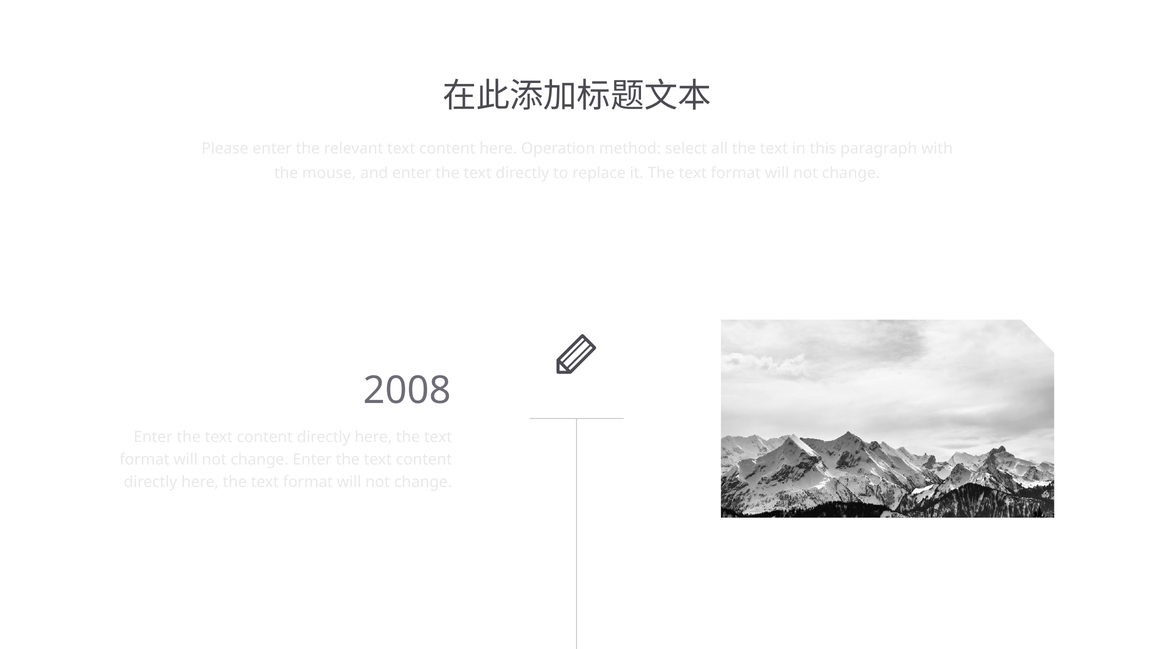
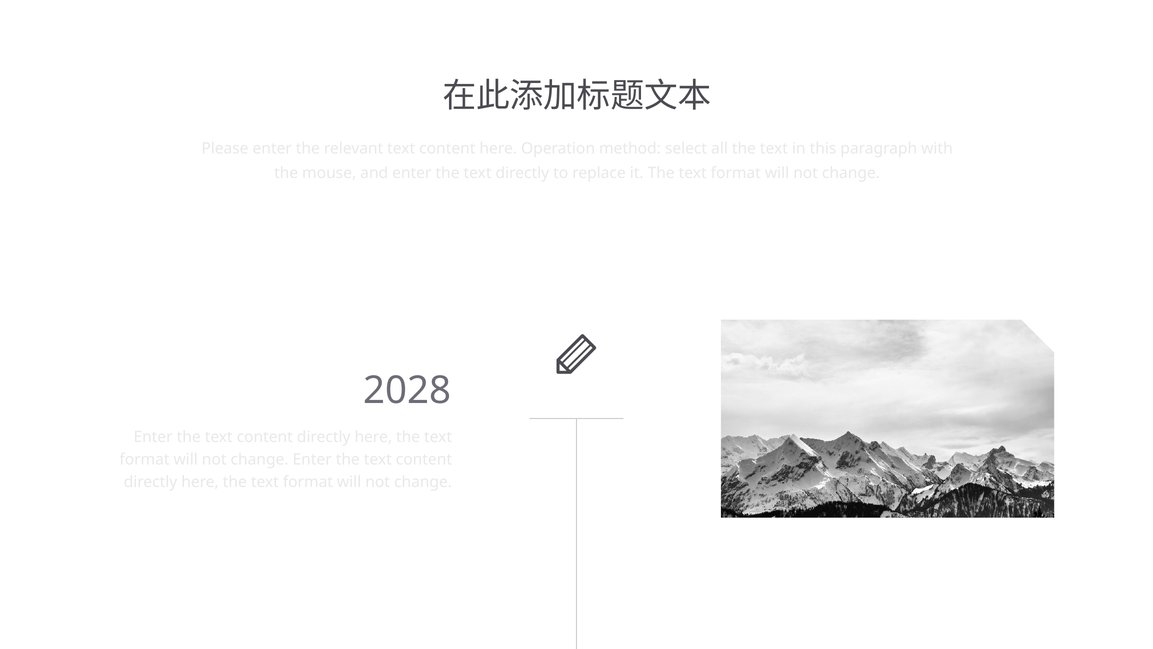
2008: 2008 -> 2028
